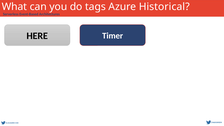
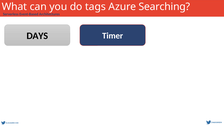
Historical: Historical -> Searching
HERE: HERE -> DAYS
